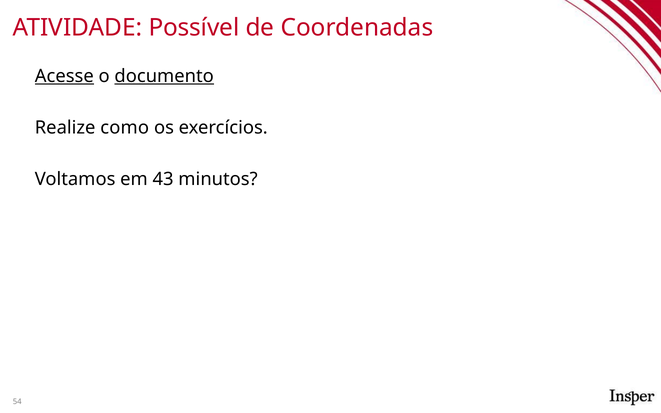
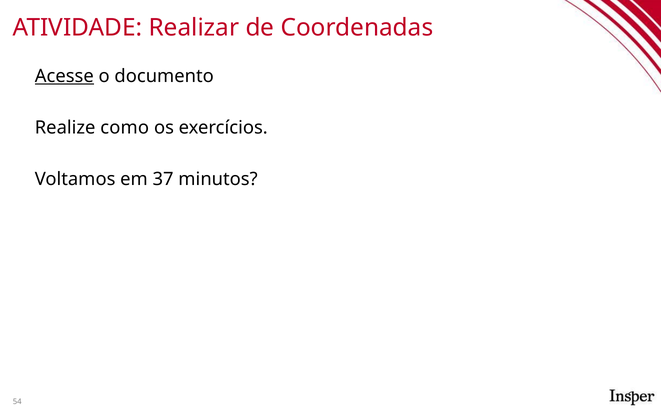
Possível: Possível -> Realizar
documento underline: present -> none
43: 43 -> 37
